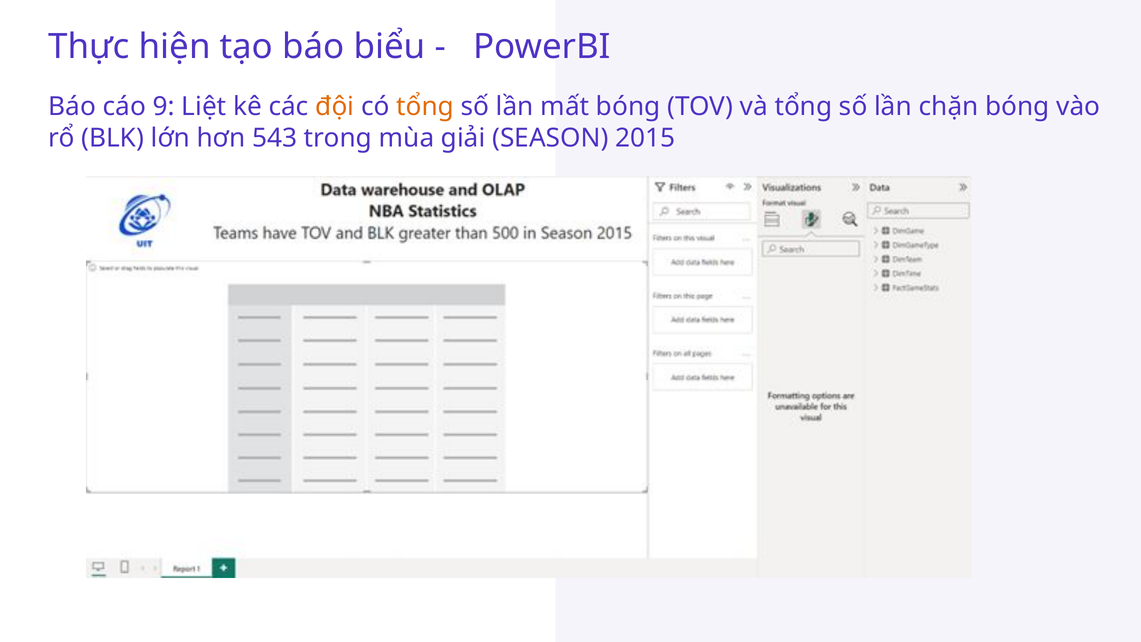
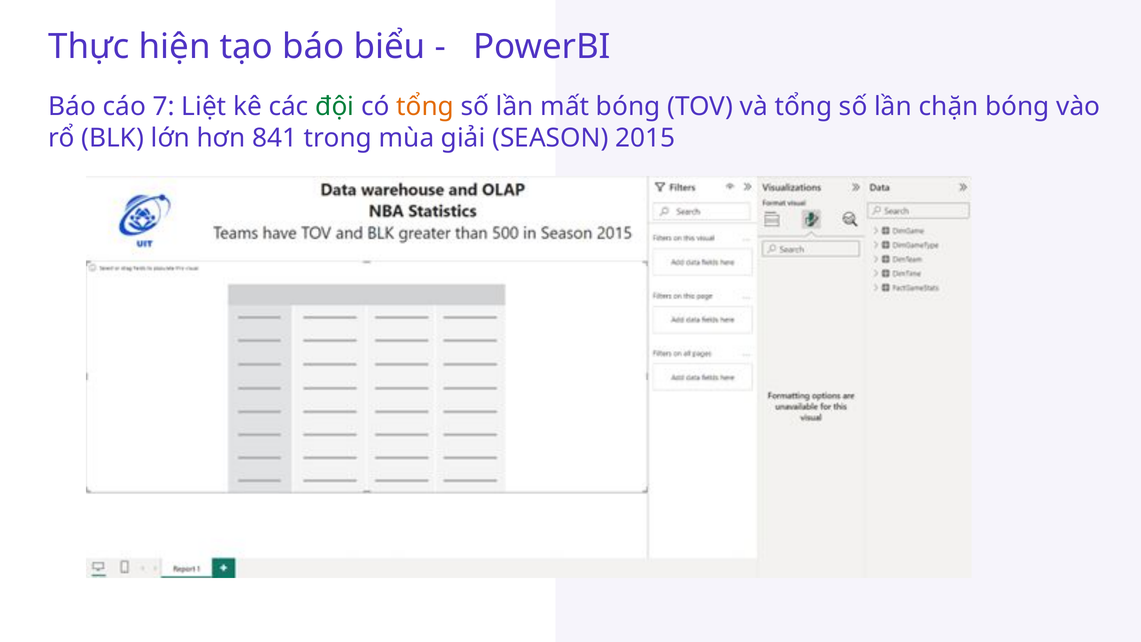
9: 9 -> 7
đội colour: orange -> green
543: 543 -> 841
